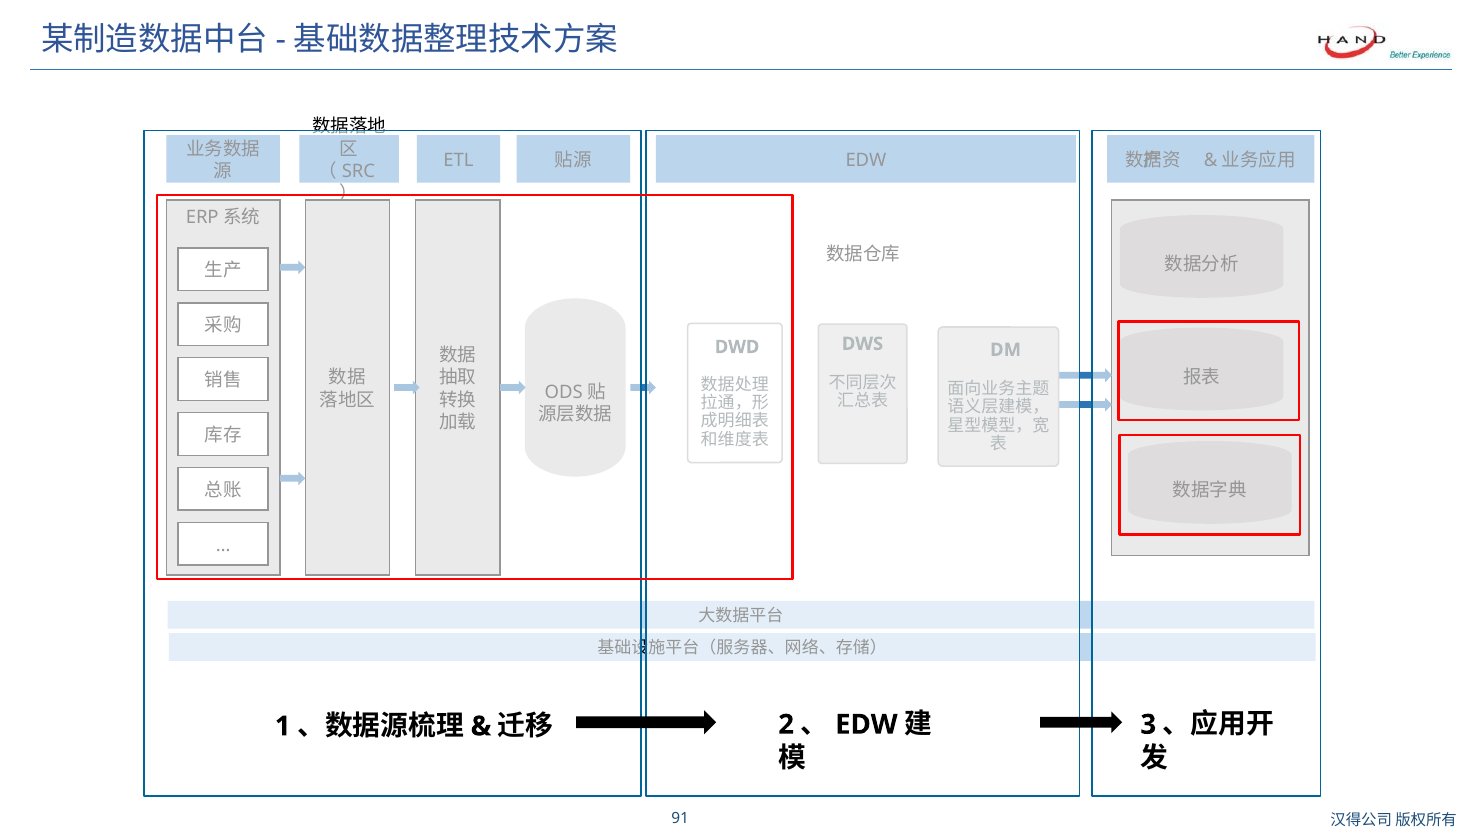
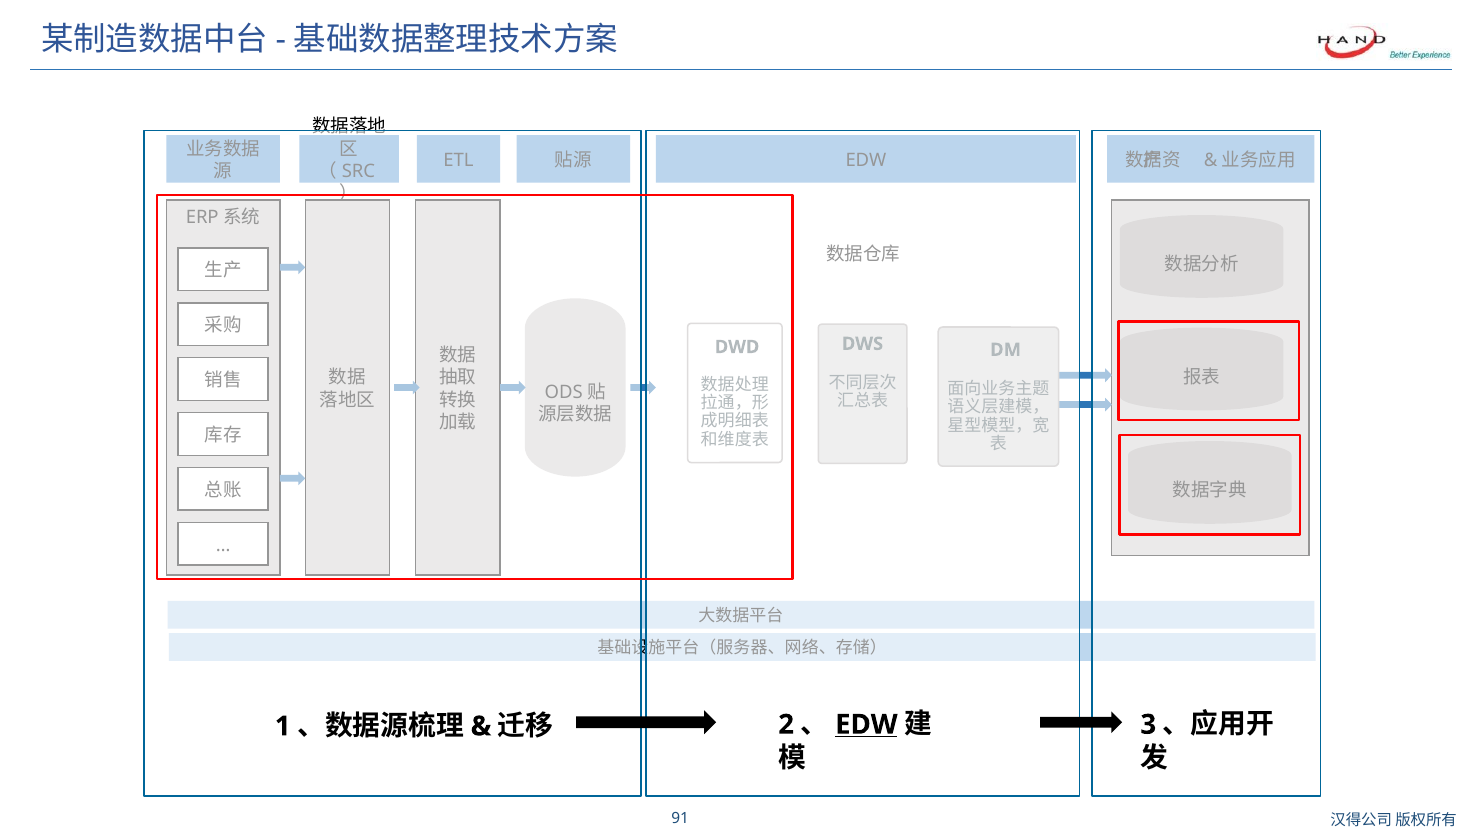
EDW at (866, 724) underline: none -> present
